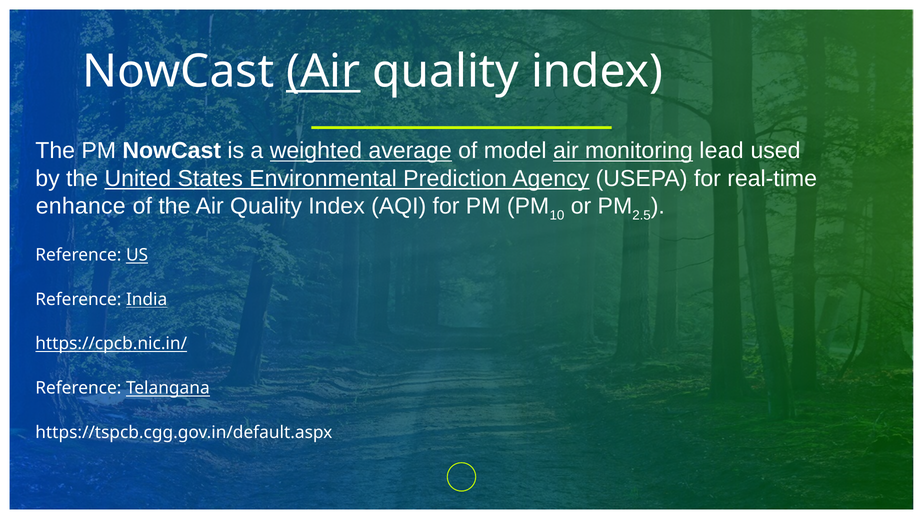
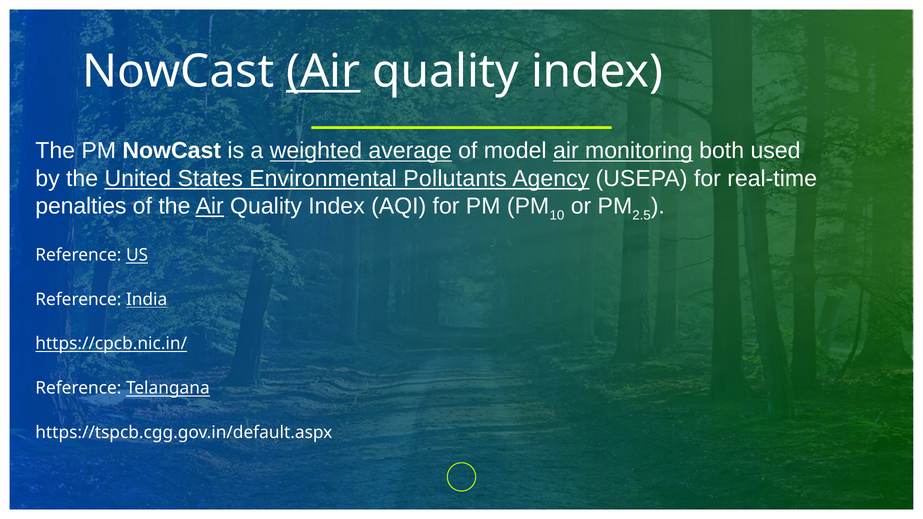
lead: lead -> both
Prediction: Prediction -> Pollutants
enhance: enhance -> penalties
Air at (210, 206) underline: none -> present
